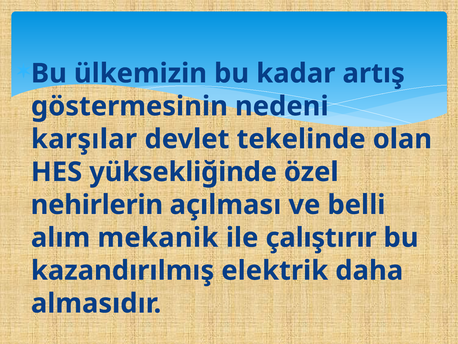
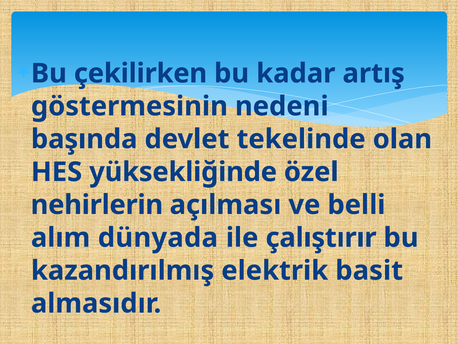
ülkemizin: ülkemizin -> çekilirken
karşılar: karşılar -> başında
mekanik: mekanik -> dünyada
daha: daha -> basit
